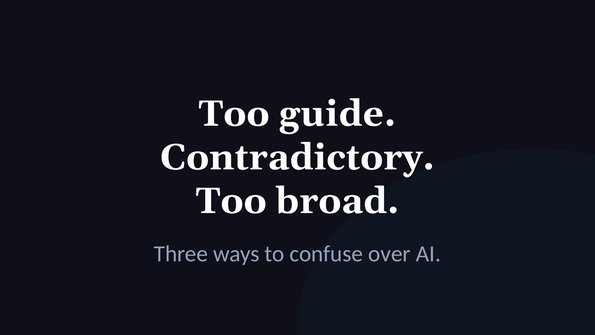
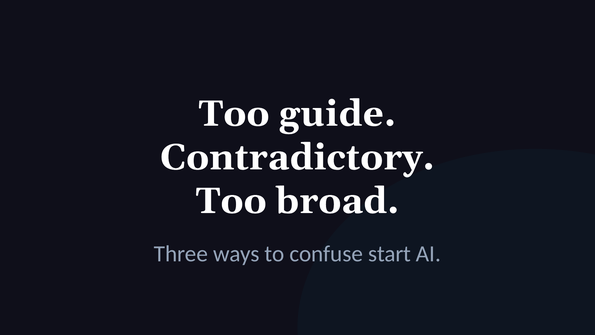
over: over -> start
